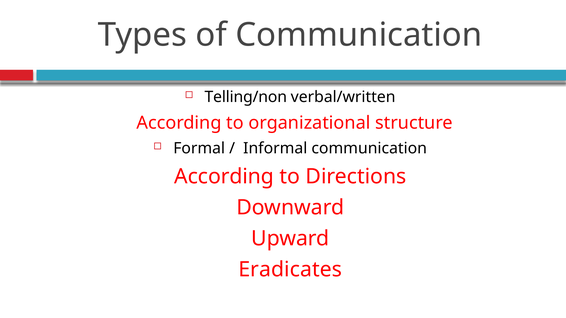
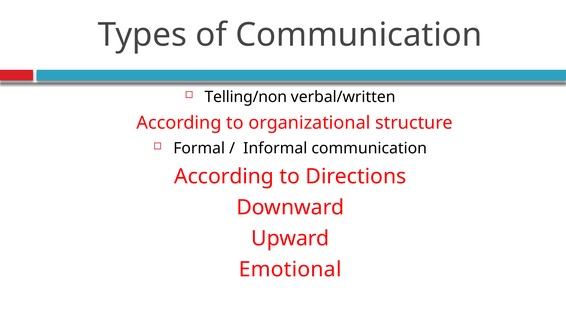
Eradicates: Eradicates -> Emotional
